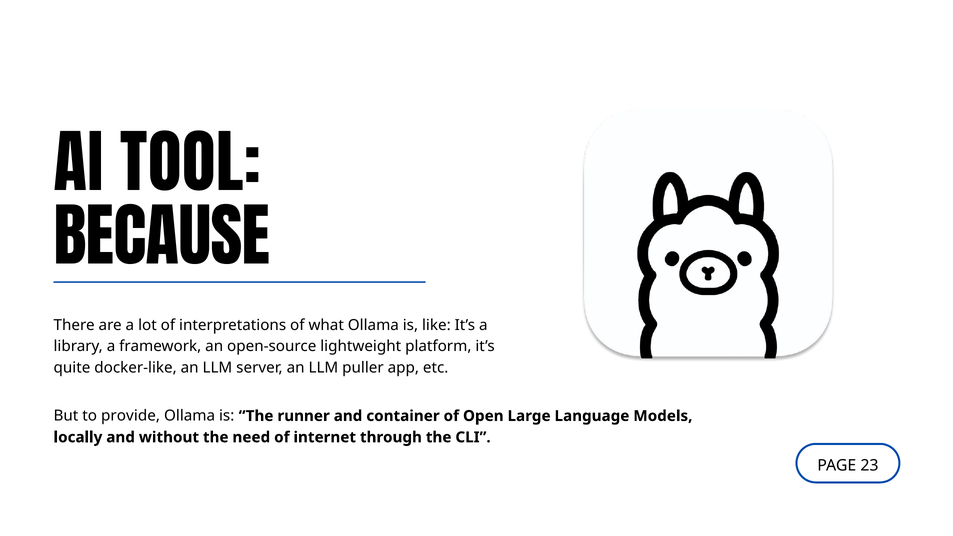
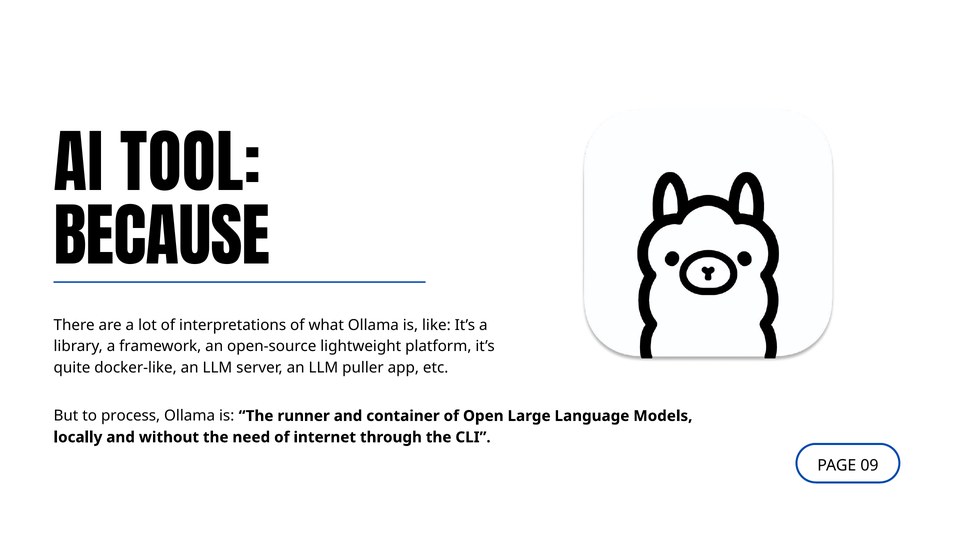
provide: provide -> process
23: 23 -> 09
